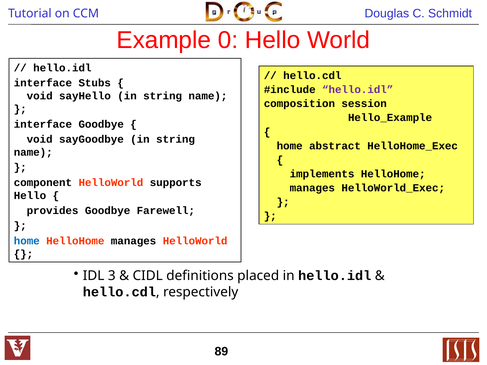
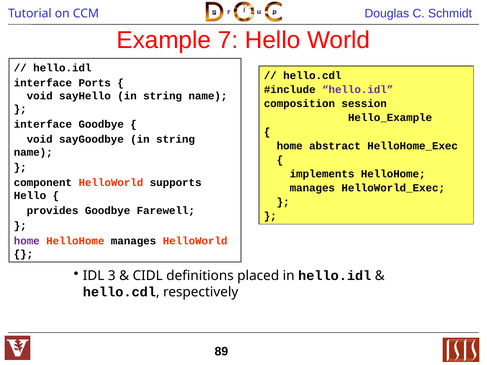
0: 0 -> 7
Stubs: Stubs -> Ports
home at (27, 241) colour: blue -> purple
